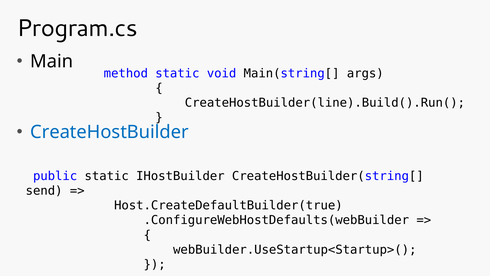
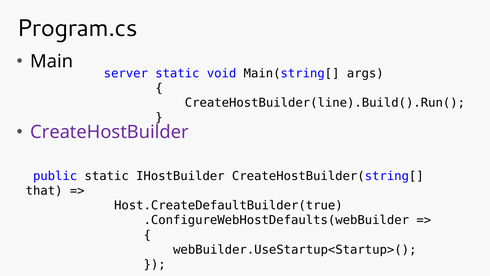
method: method -> server
CreateHostBuilder colour: blue -> purple
send: send -> that
